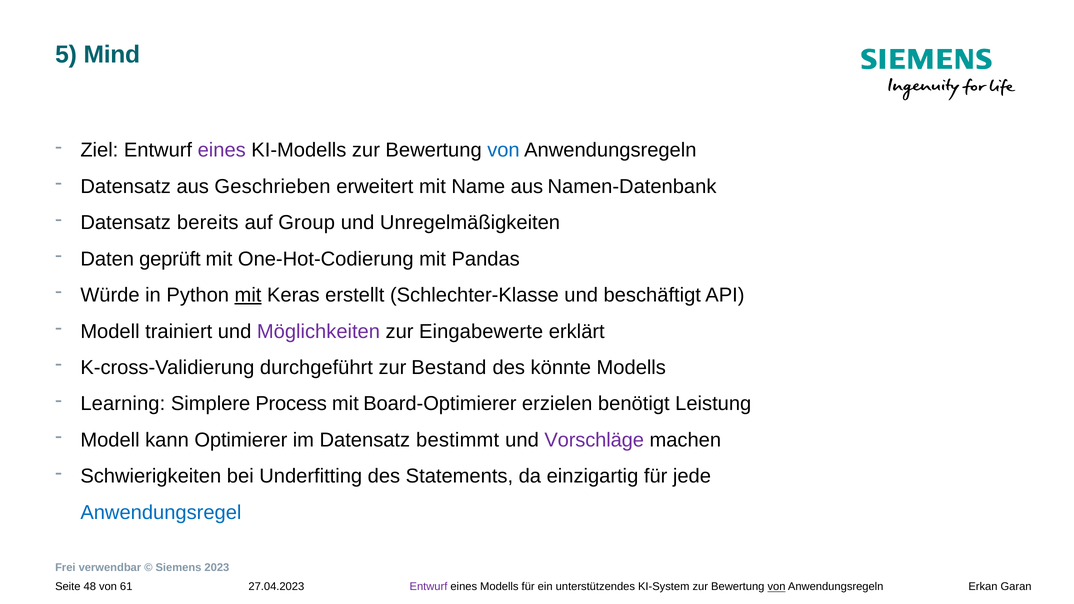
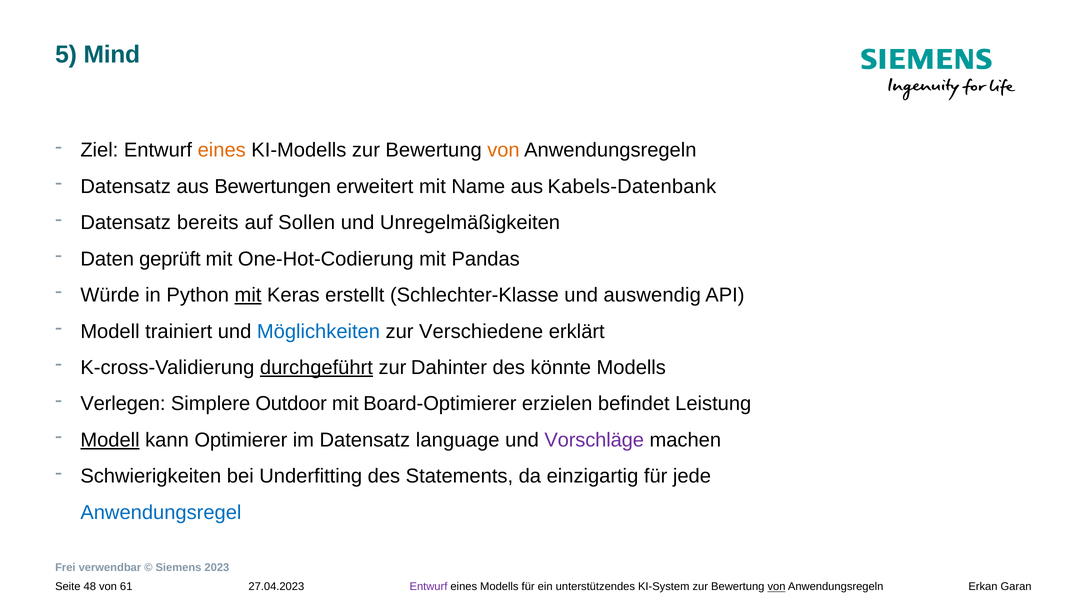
eines at (222, 150) colour: purple -> orange
von at (503, 150) colour: blue -> orange
Geschrieben: Geschrieben -> Bewertungen
Namen-Datenbank: Namen-Datenbank -> Kabels-Datenbank
Group: Group -> Sollen
beschäftigt: beschäftigt -> auswendig
Möglichkeiten colour: purple -> blue
Eingabewerte: Eingabewerte -> Verschiedene
durchgeführt underline: none -> present
Bestand: Bestand -> Dahinter
Learning: Learning -> Verlegen
Process: Process -> Outdoor
benötigt: benötigt -> befindet
Modell at (110, 440) underline: none -> present
bestimmt: bestimmt -> language
